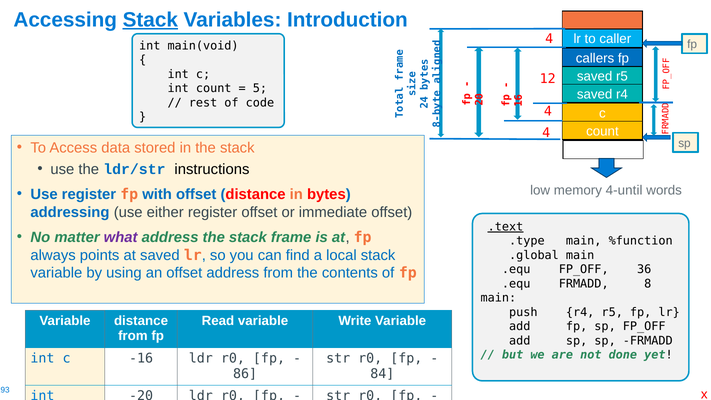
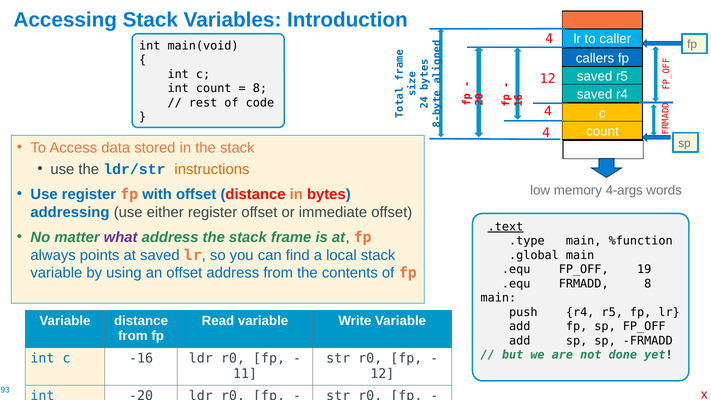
Stack at (150, 20) underline: present -> none
5 at (260, 88): 5 -> 8
instructions colour: black -> orange
4-until: 4-until -> 4-args
36: 36 -> 19
86: 86 -> 11
84 at (382, 374): 84 -> 12
